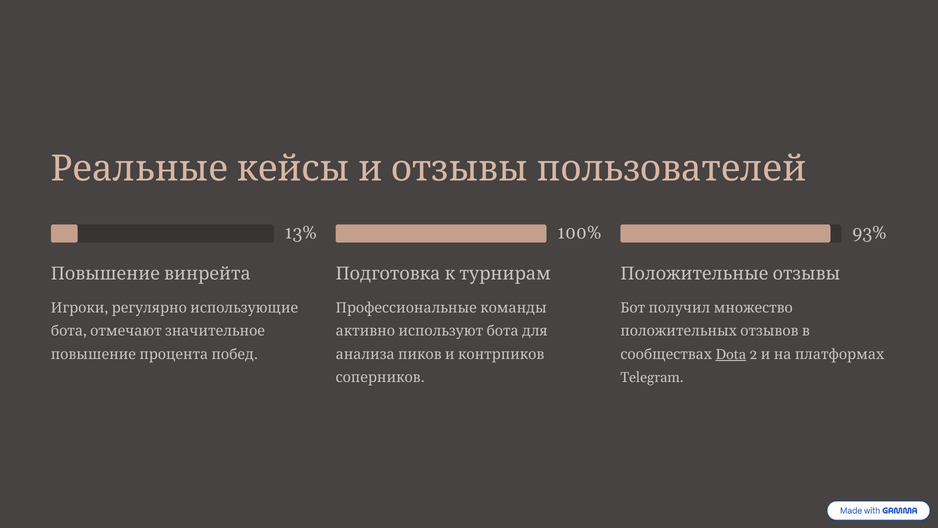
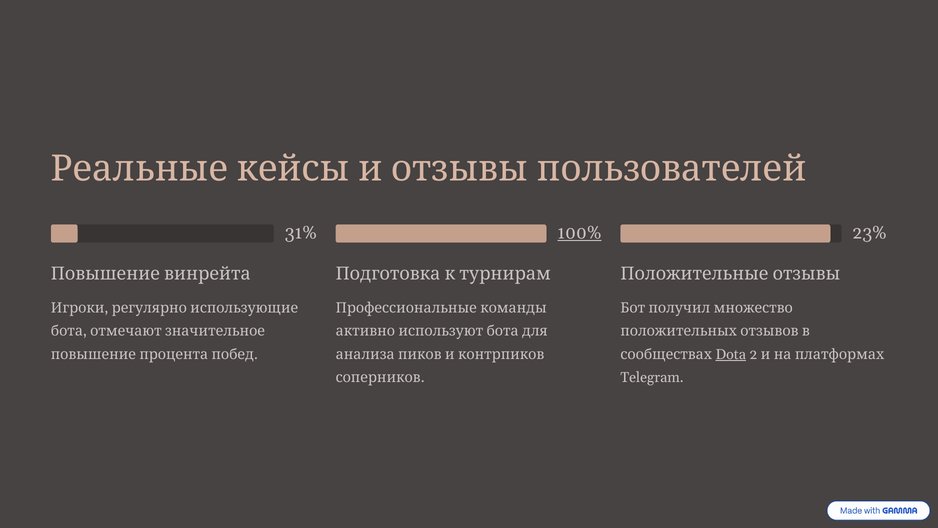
13%: 13% -> 31%
100% underline: none -> present
93%: 93% -> 23%
